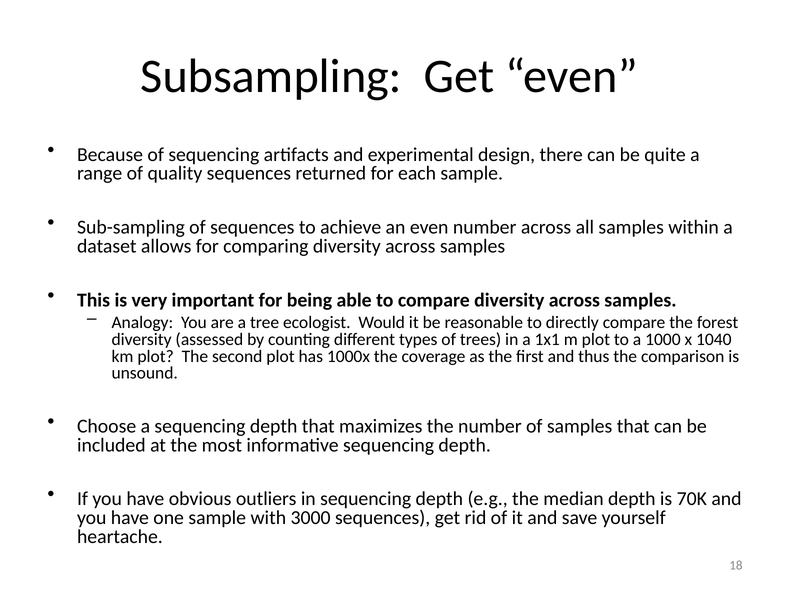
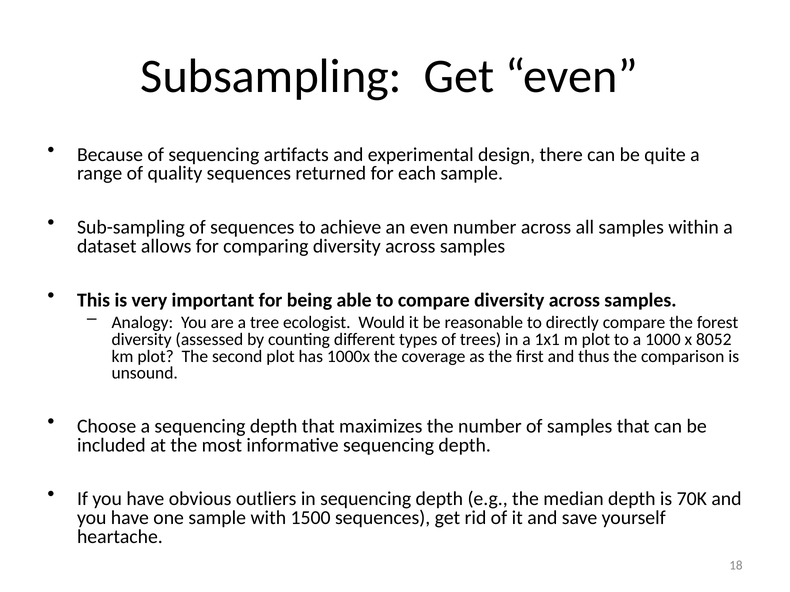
1040: 1040 -> 8052
3000: 3000 -> 1500
